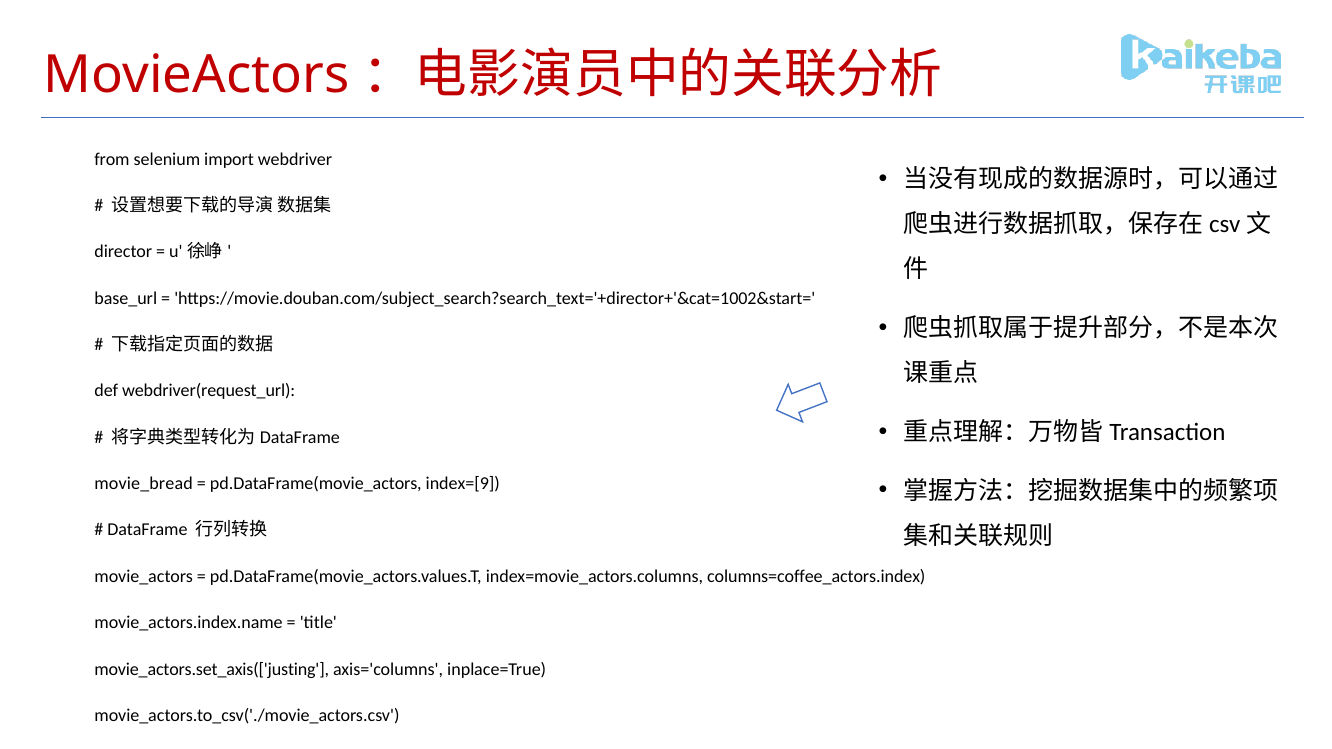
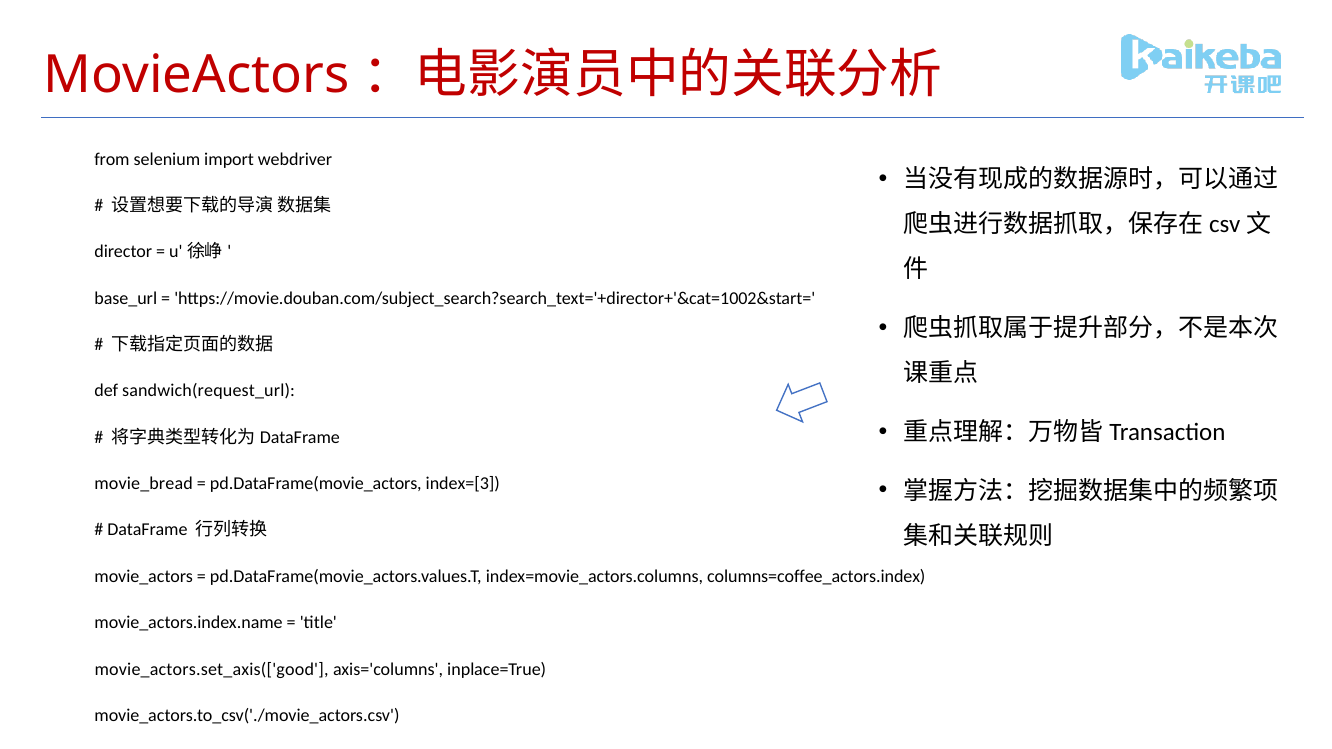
webdriver(request_url: webdriver(request_url -> sandwich(request_url
index=[9: index=[9 -> index=[3
movie_actors.set_axis(['justing: movie_actors.set_axis(['justing -> movie_actors.set_axis(['good
